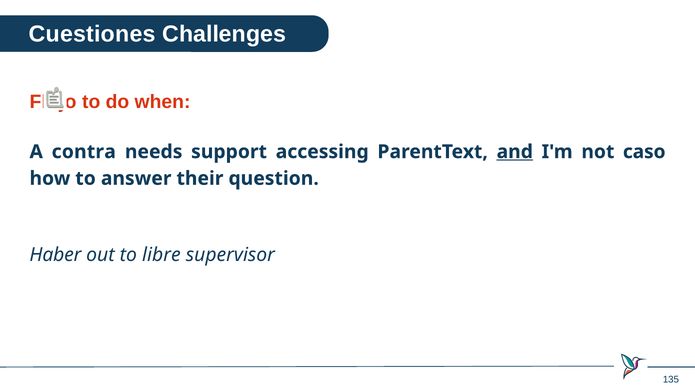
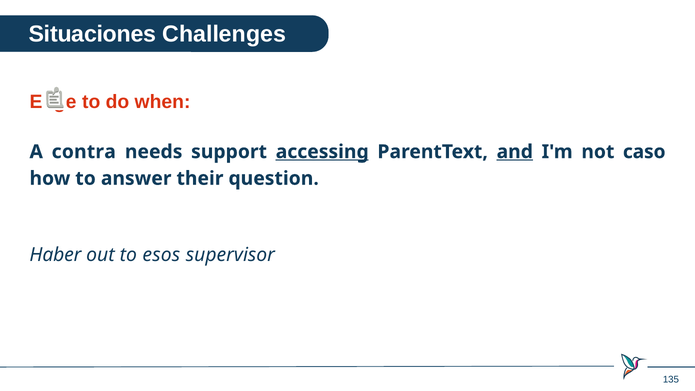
Cuestiones: Cuestiones -> Situaciones
Flujo: Flujo -> Elige
accessing underline: none -> present
libre: libre -> esos
